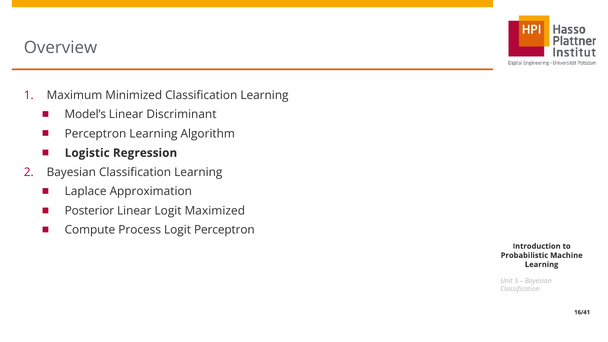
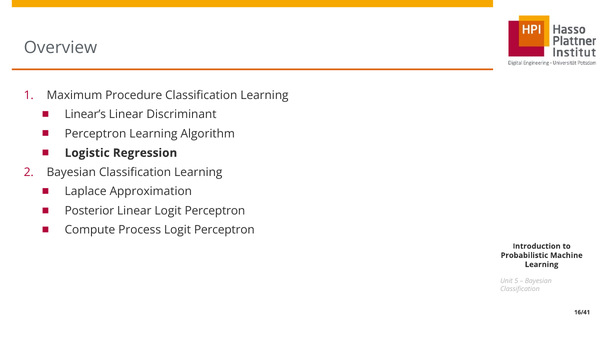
Minimized: Minimized -> Procedure
Model’s: Model’s -> Linear’s
Linear Logit Maximized: Maximized -> Perceptron
